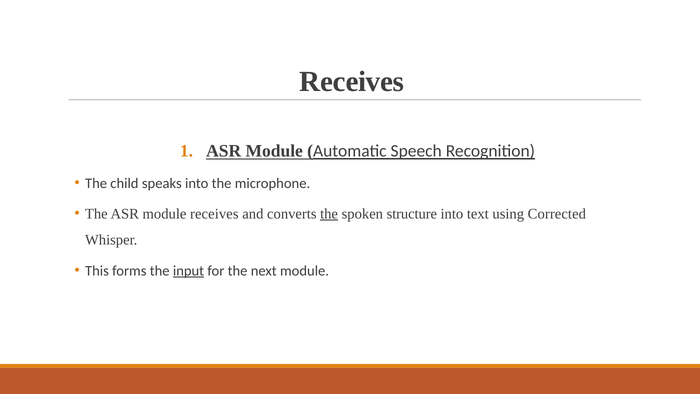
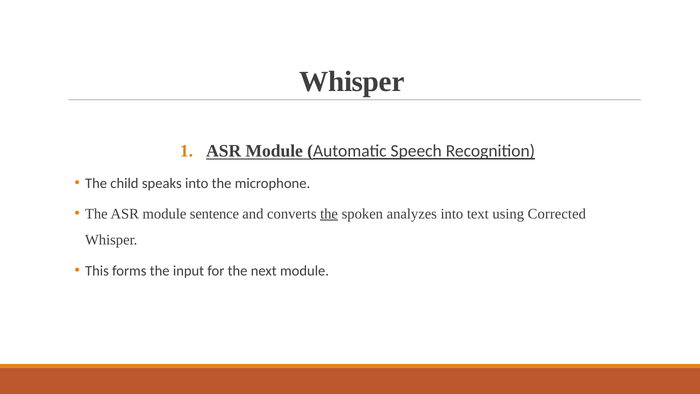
Receives at (352, 82): Receives -> Whisper
module receives: receives -> sentence
structure: structure -> analyzes
input underline: present -> none
